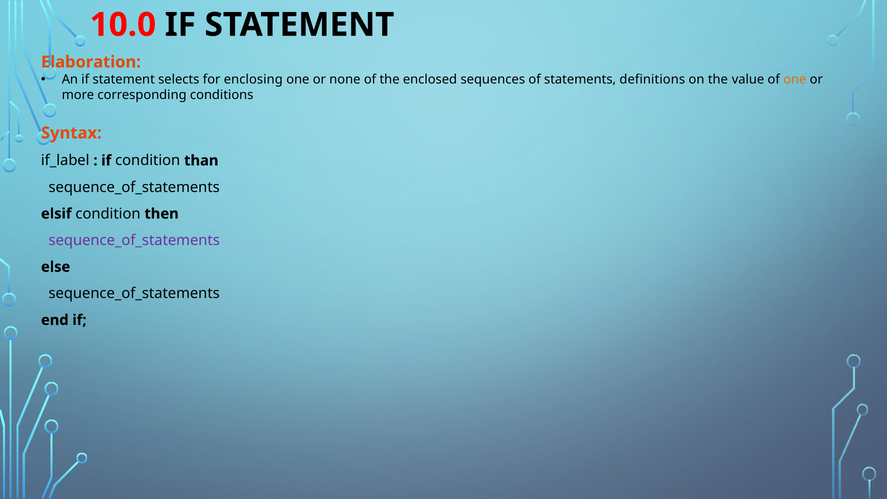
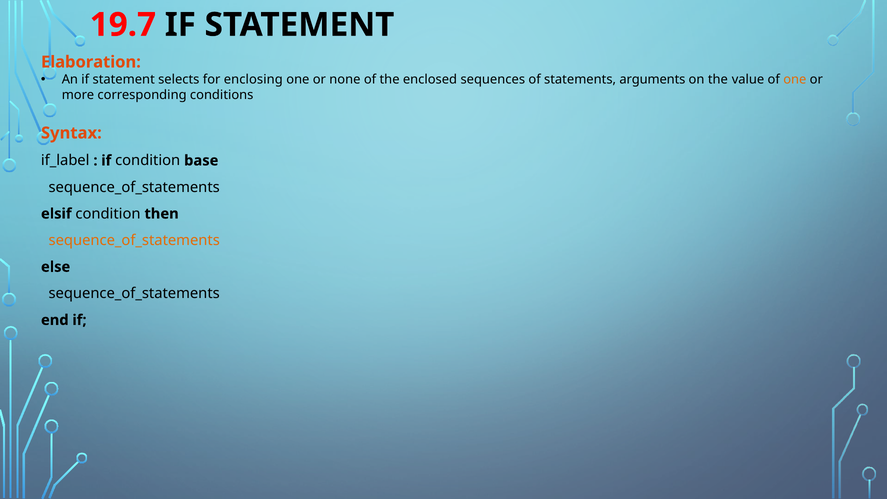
10.0: 10.0 -> 19.7
definitions: definitions -> arguments
than: than -> base
sequence_of_statements at (134, 240) colour: purple -> orange
